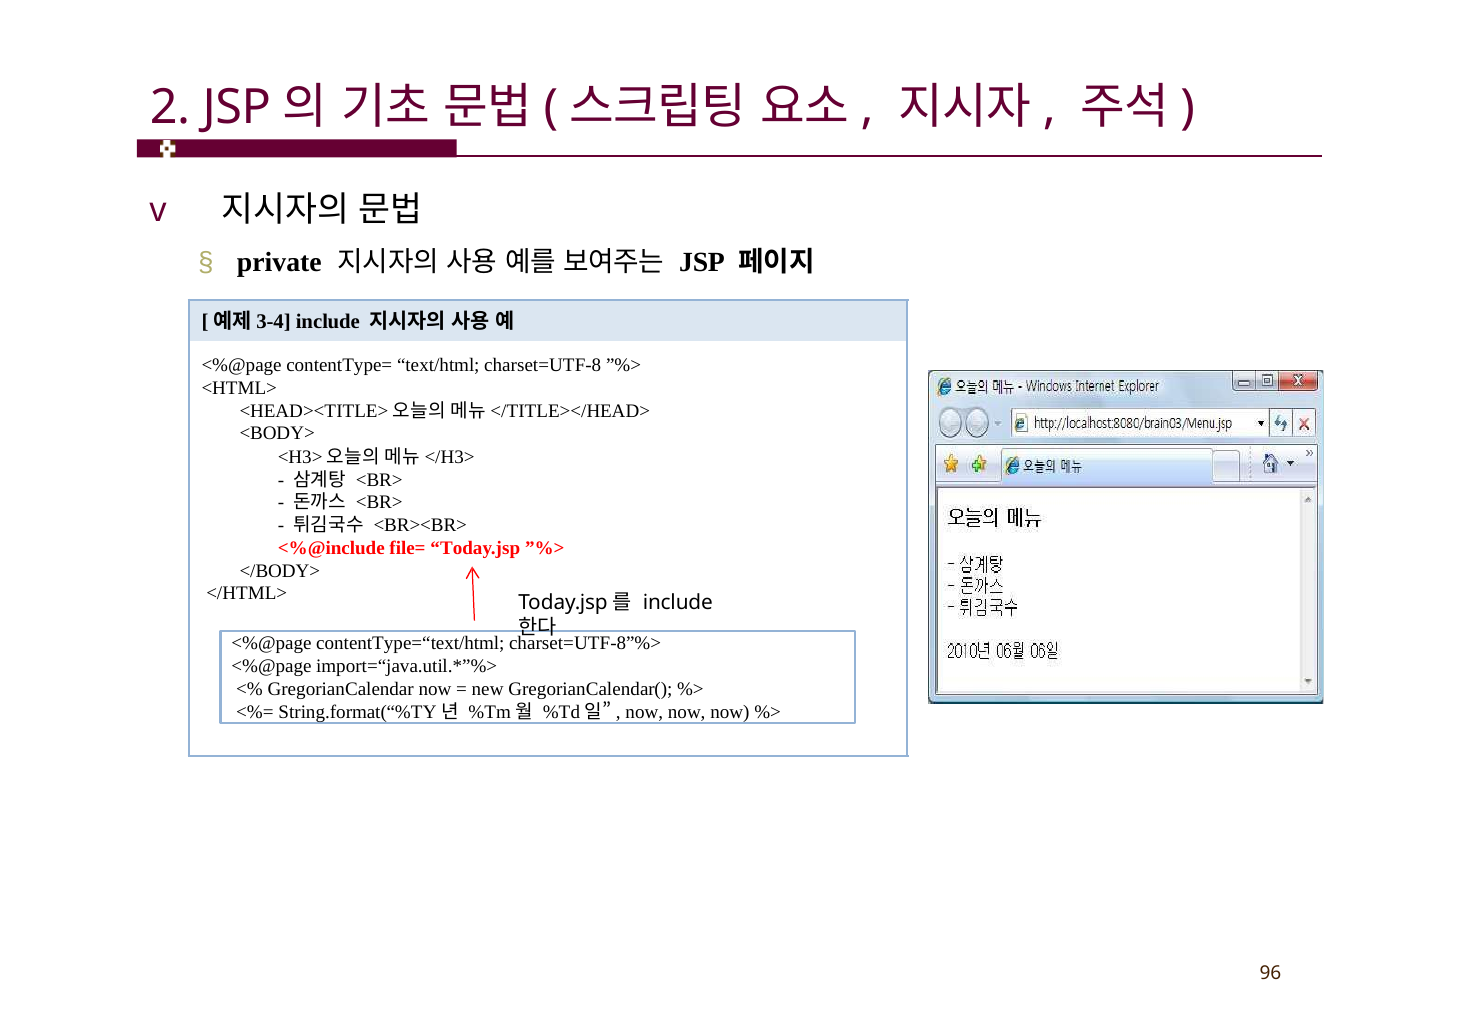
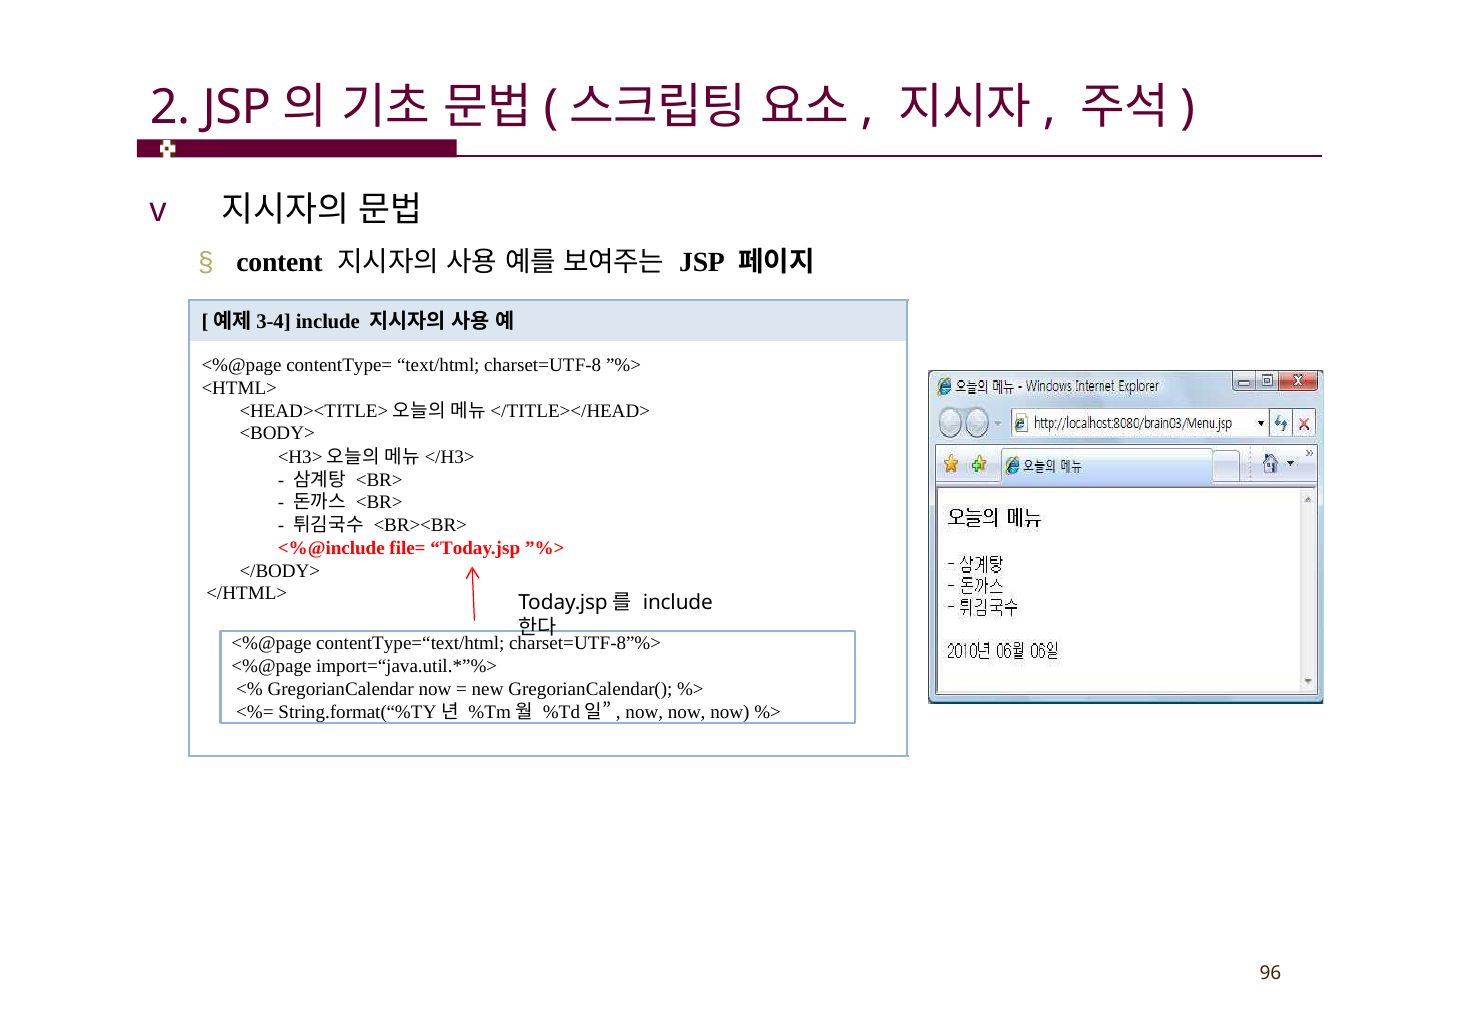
private: private -> content
